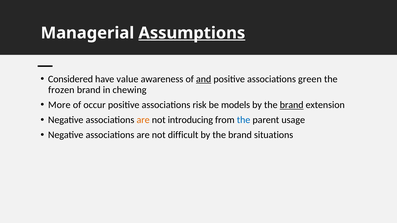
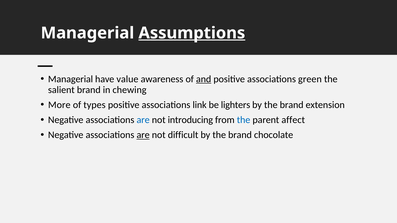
Considered at (71, 79): Considered -> Managerial
frozen: frozen -> salient
occur: occur -> types
risk: risk -> link
models: models -> lighters
brand at (292, 105) underline: present -> none
are at (143, 120) colour: orange -> blue
usage: usage -> affect
are at (143, 135) underline: none -> present
situations: situations -> chocolate
